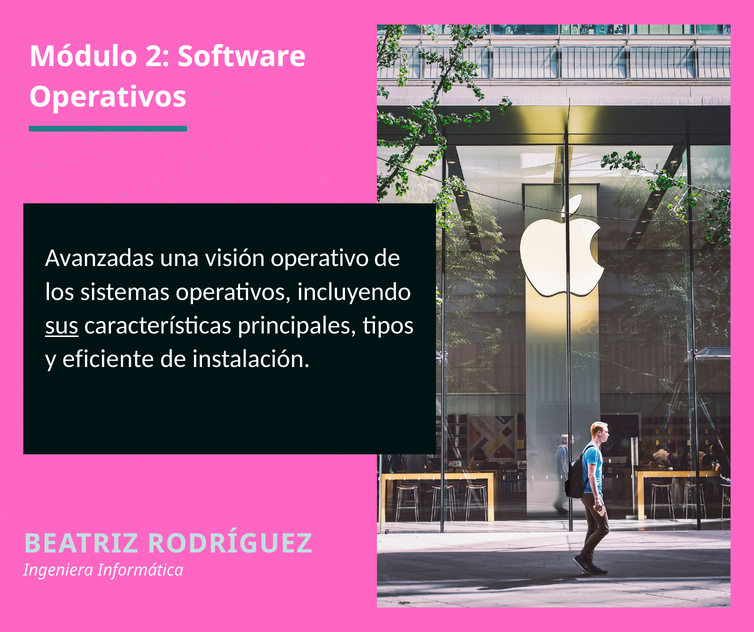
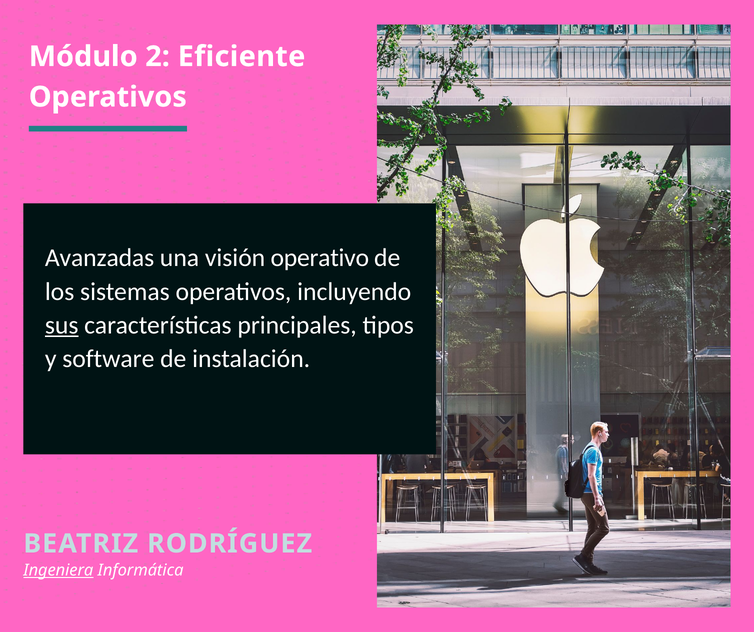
Software: Software -> Eficiente
eficiente: eficiente -> software
Ingeniera underline: none -> present
